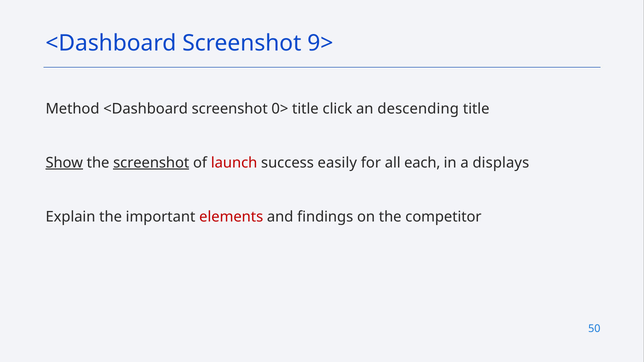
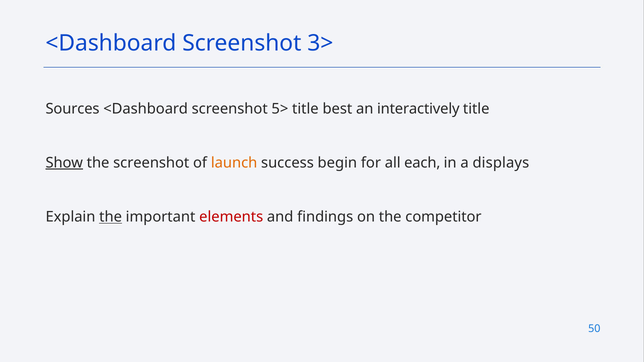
9>: 9> -> 3>
Method: Method -> Sources
0>: 0> -> 5>
click: click -> best
descending: descending -> interactively
screenshot at (151, 163) underline: present -> none
launch colour: red -> orange
easily: easily -> begin
the at (111, 217) underline: none -> present
